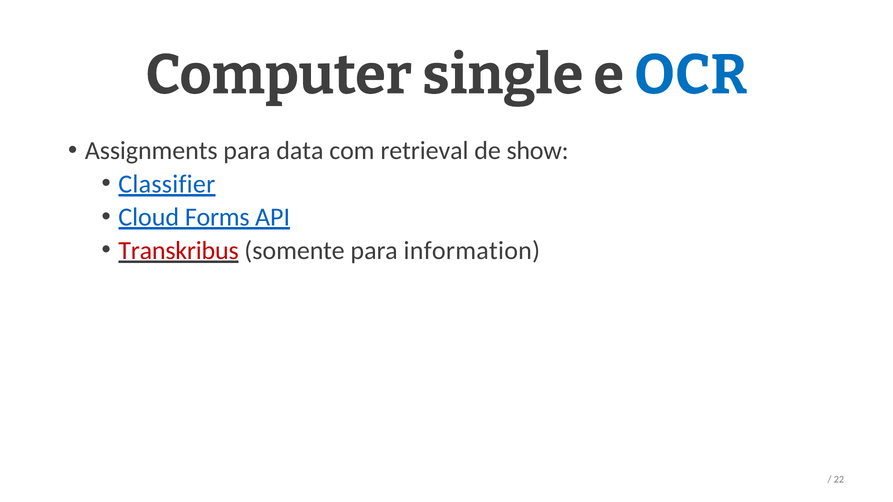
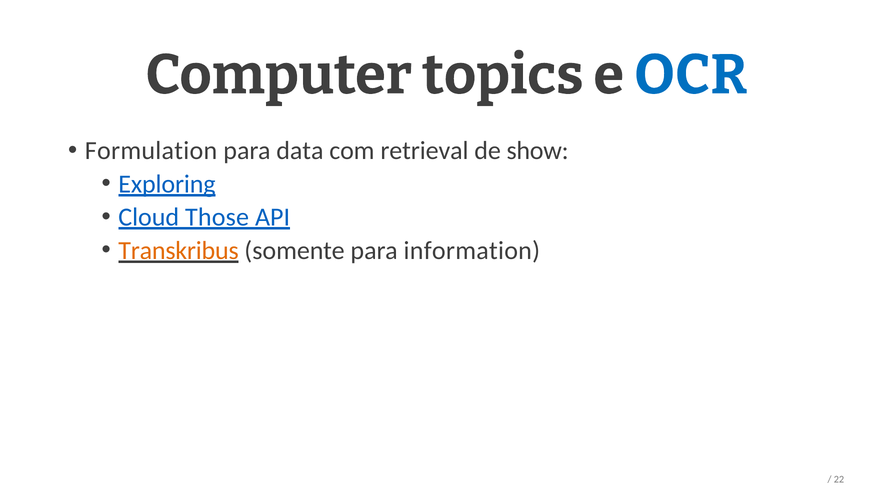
single: single -> topics
Assignments: Assignments -> Formulation
Classifier: Classifier -> Exploring
Forms: Forms -> Those
Transkribus colour: red -> orange
